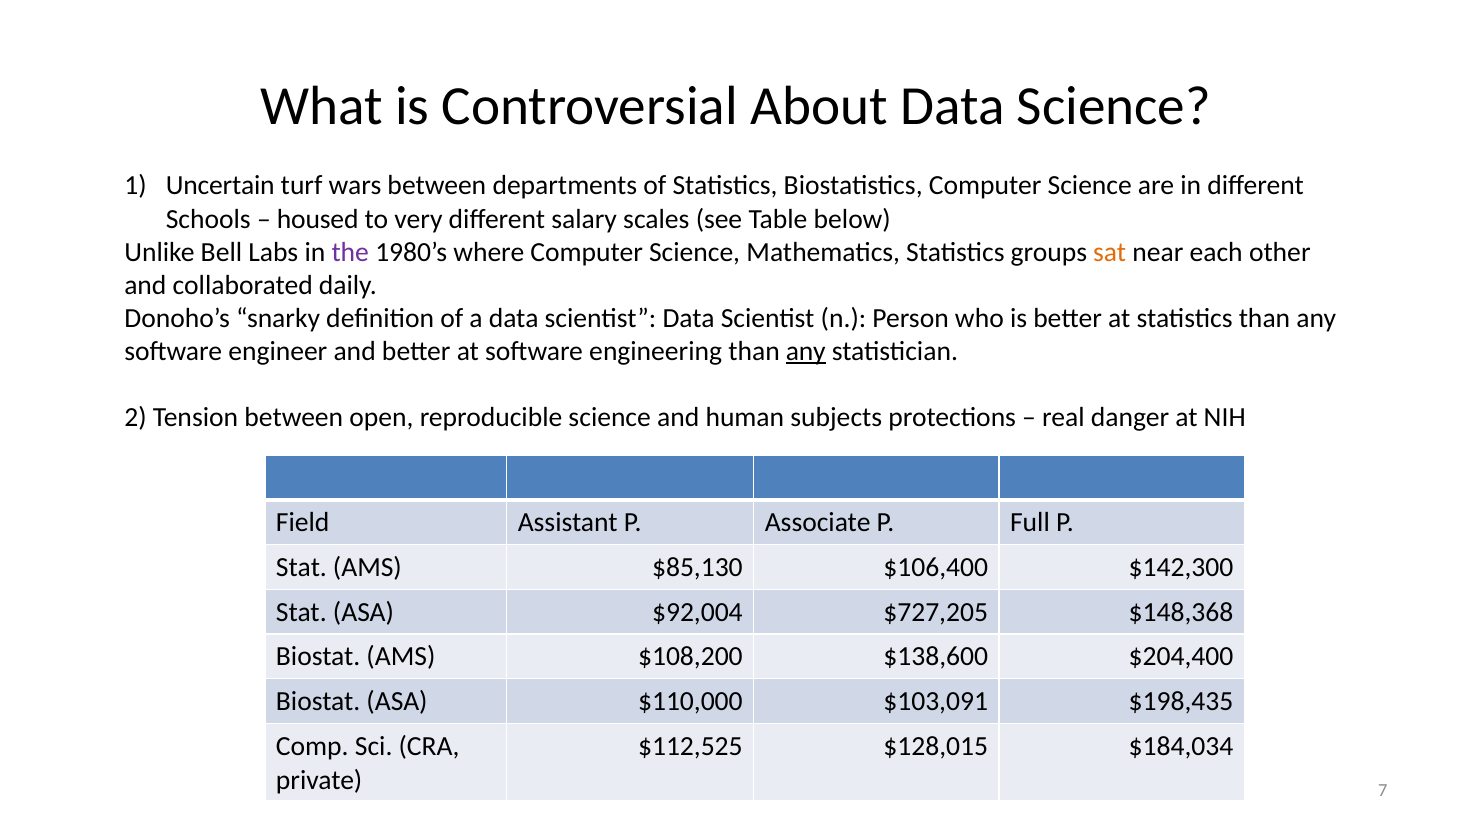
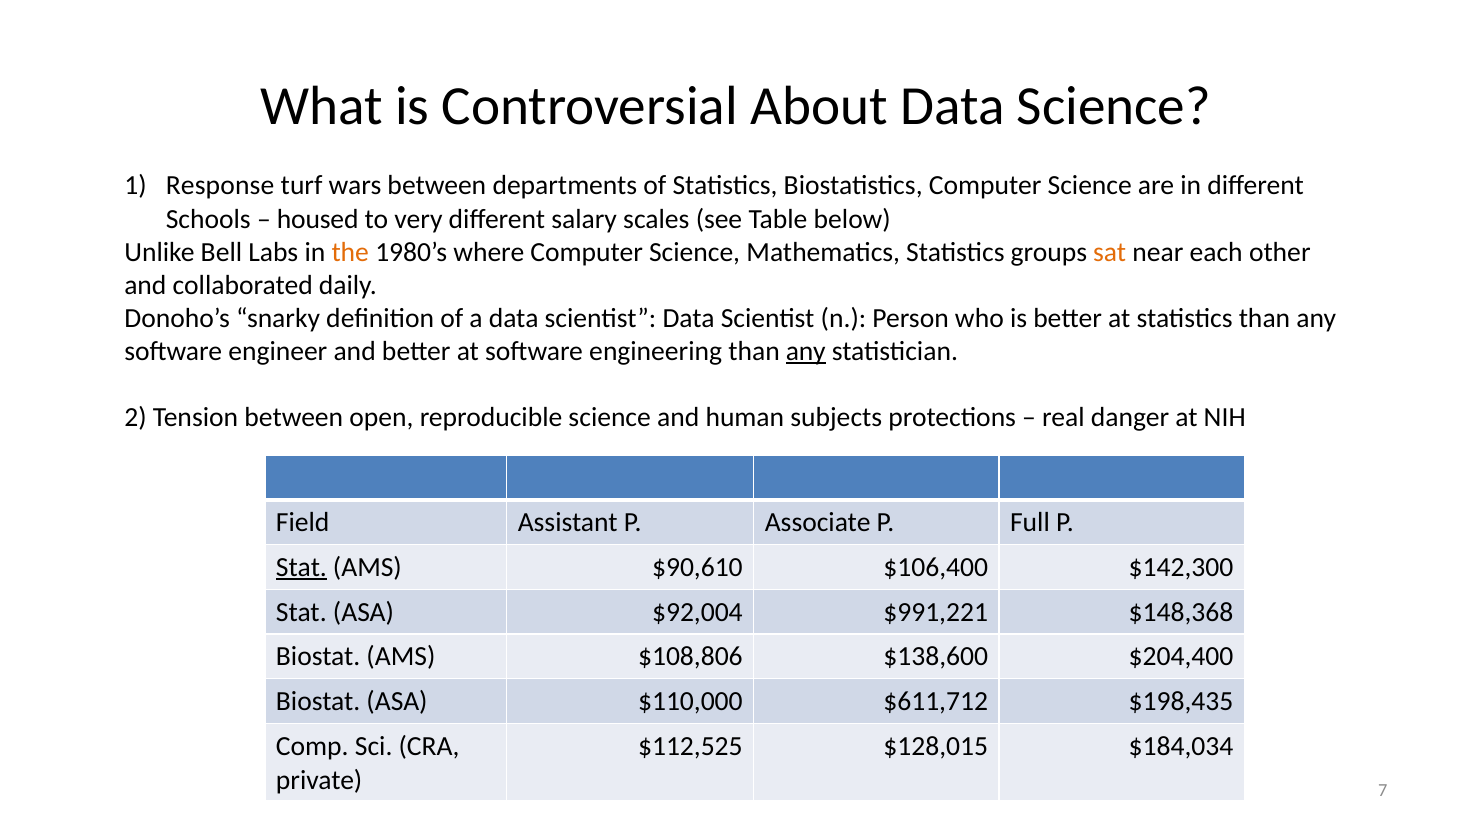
Uncertain: Uncertain -> Response
the colour: purple -> orange
Stat at (301, 567) underline: none -> present
$85,130: $85,130 -> $90,610
$727,205: $727,205 -> $991,221
$108,200: $108,200 -> $108,806
$103,091: $103,091 -> $611,712
